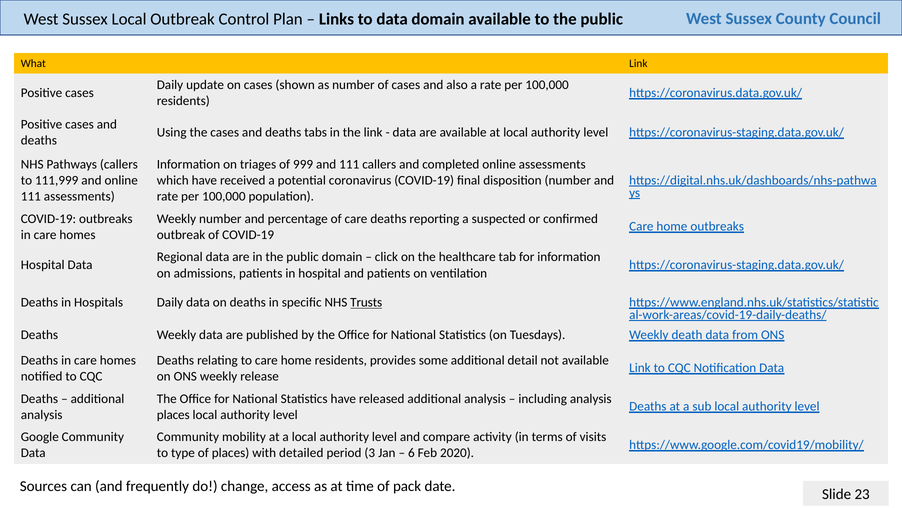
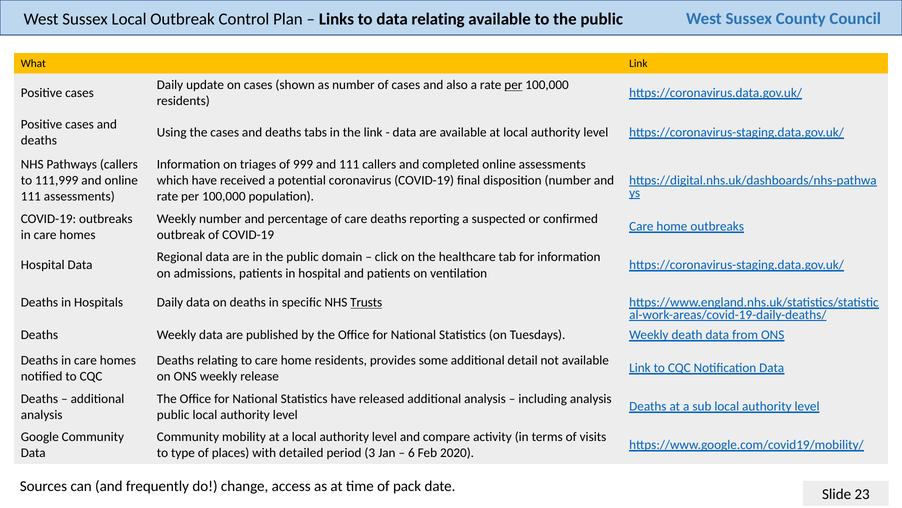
data domain: domain -> relating
per at (513, 85) underline: none -> present
places at (173, 414): places -> public
